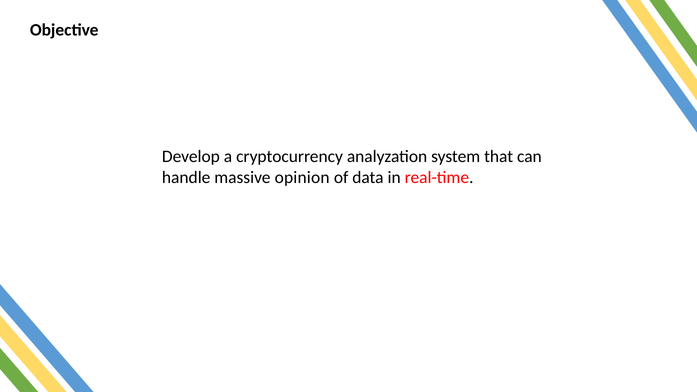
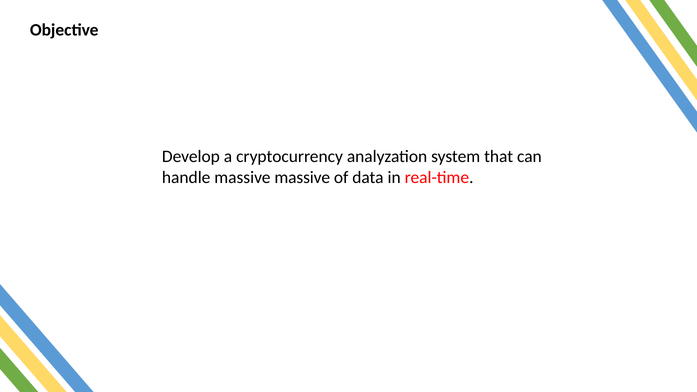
massive opinion: opinion -> massive
